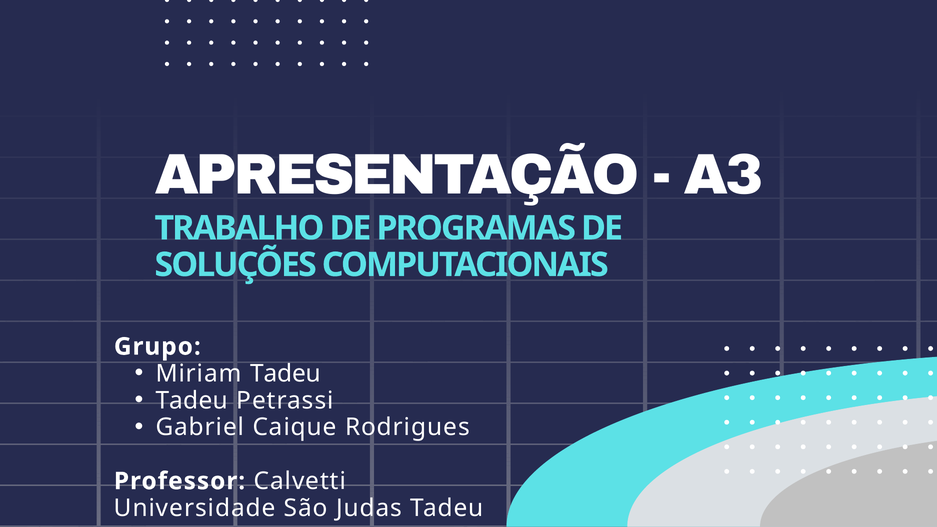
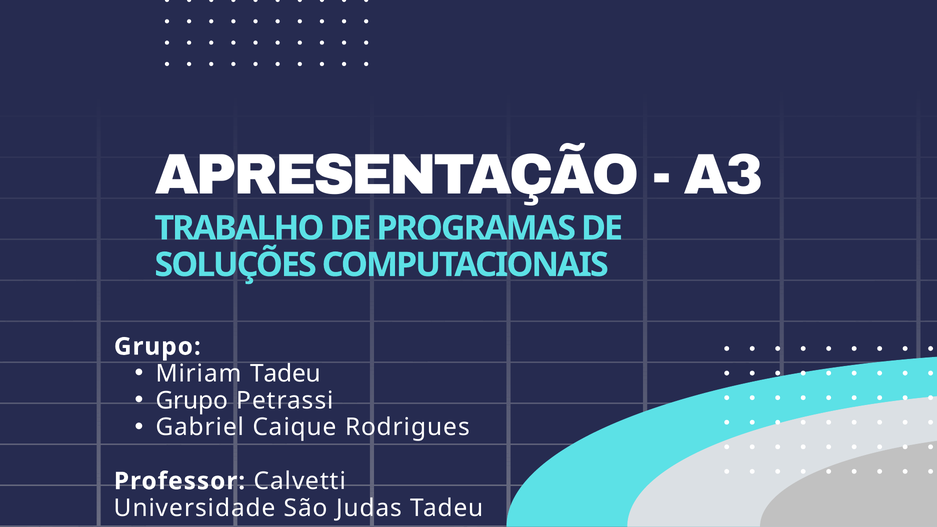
Tadeu at (192, 400): Tadeu -> Grupo
